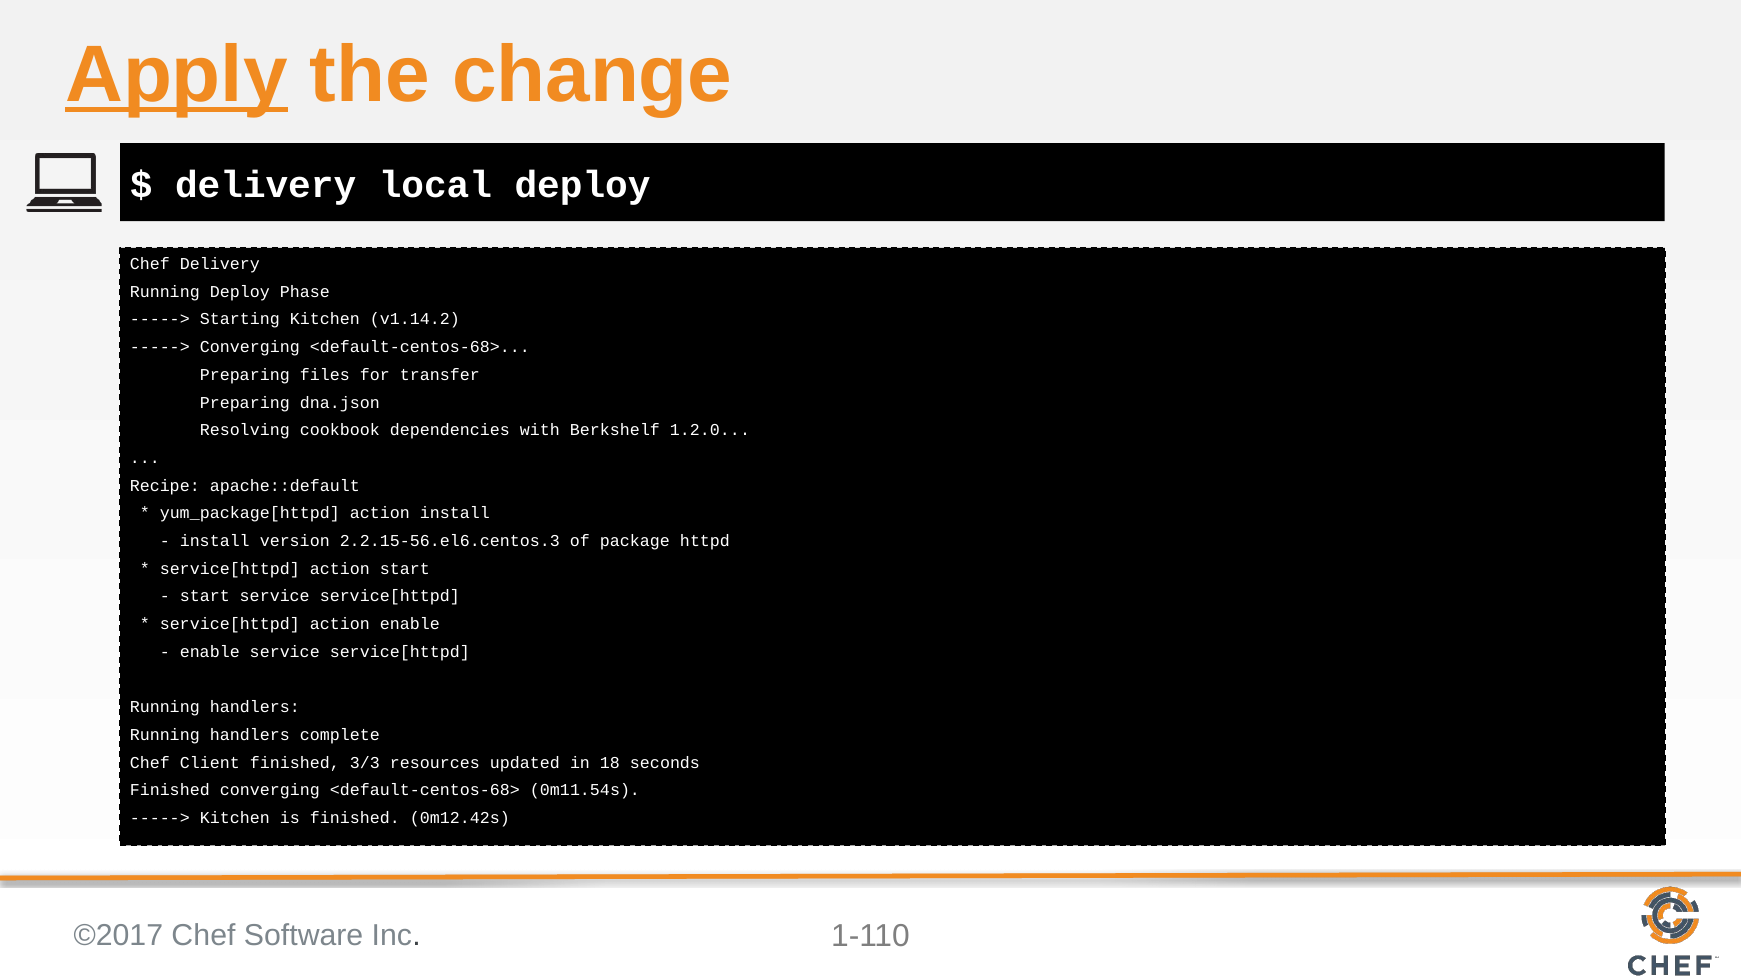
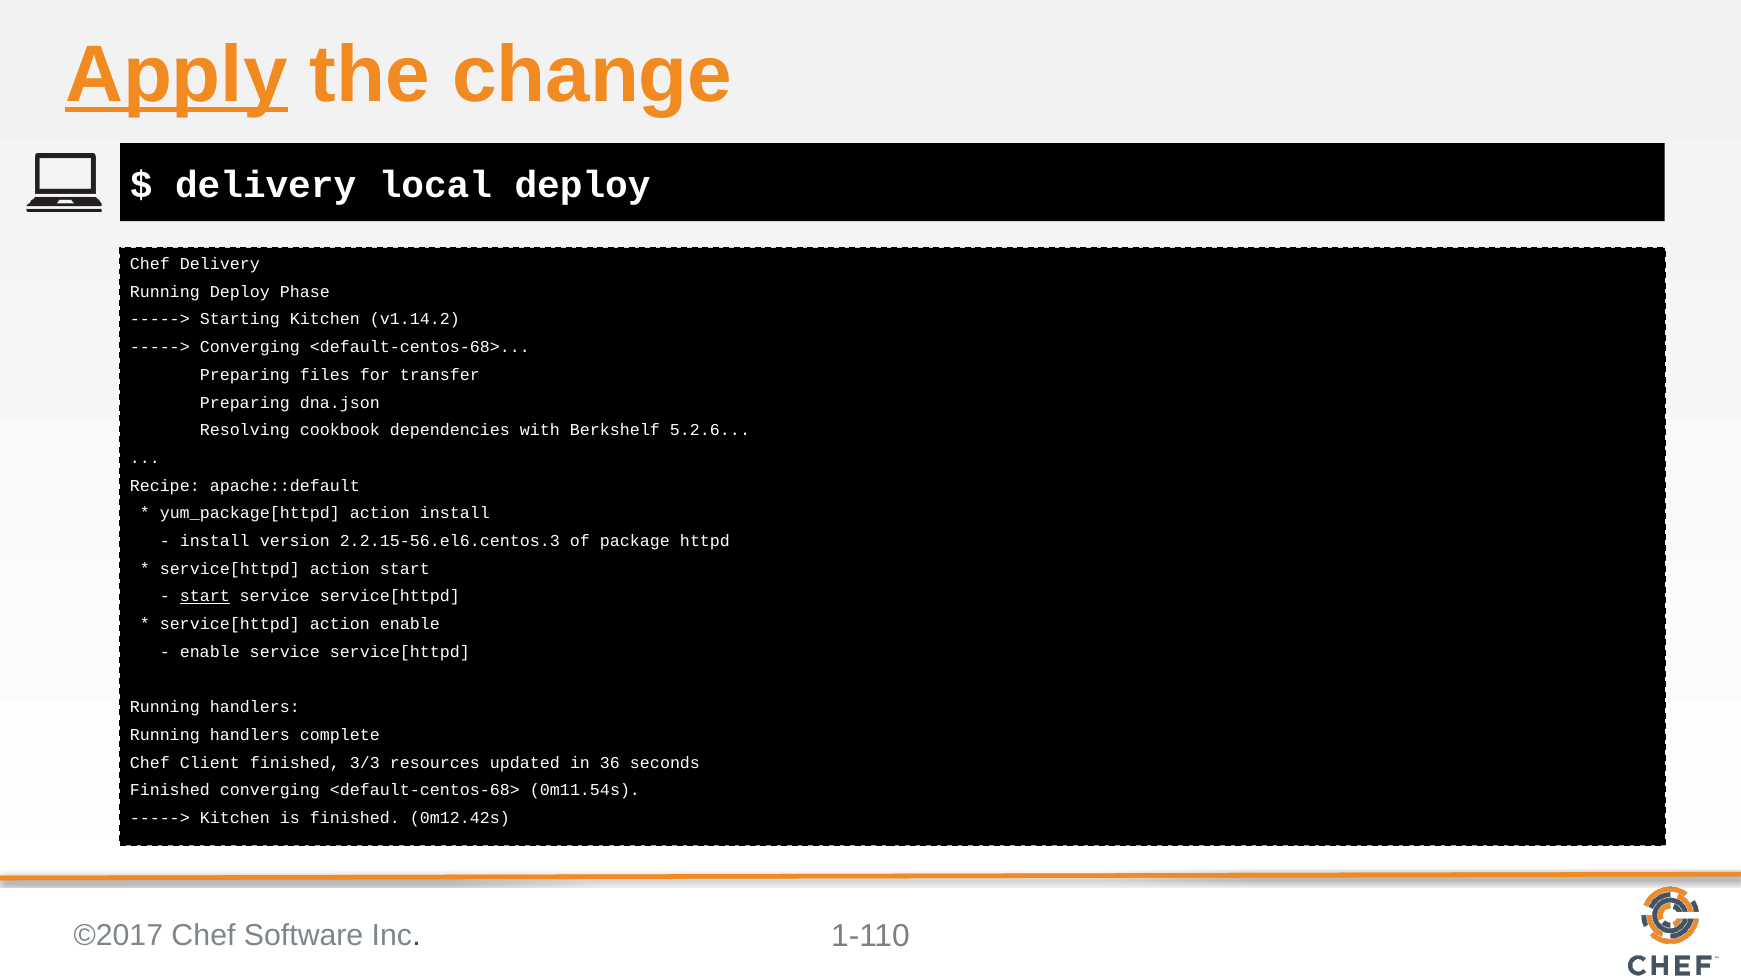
1.2.0: 1.2.0 -> 5.2.6
start at (205, 597) underline: none -> present
18: 18 -> 36
